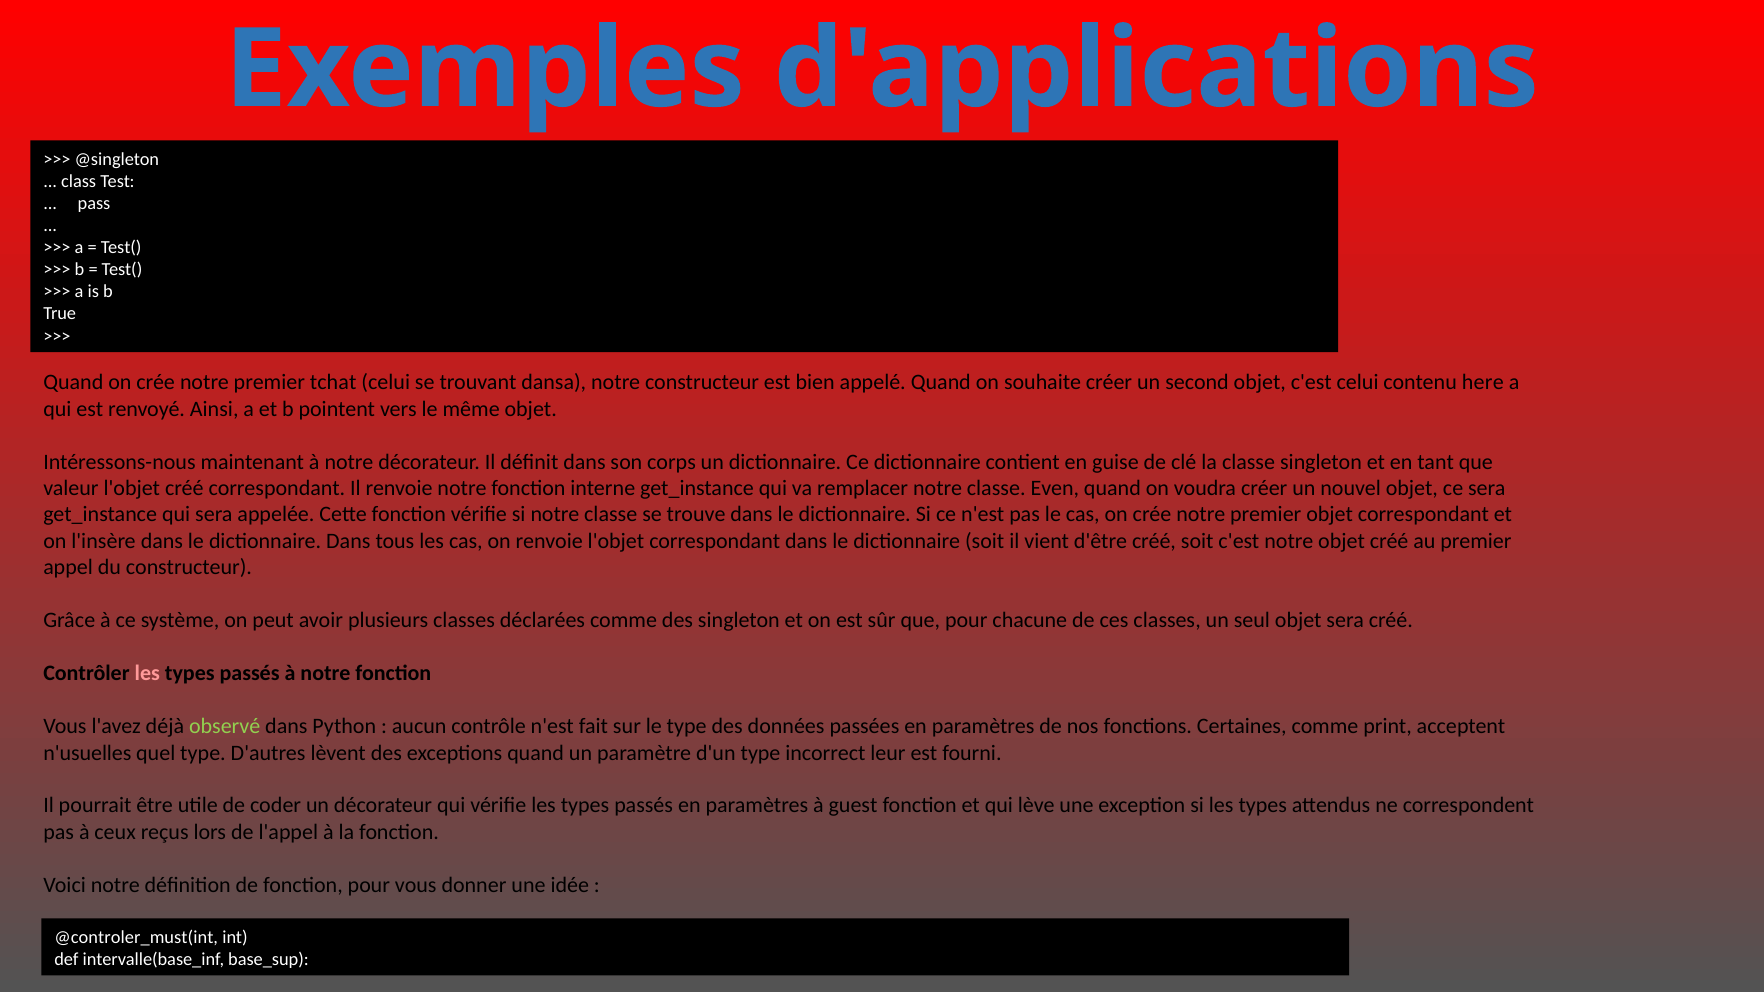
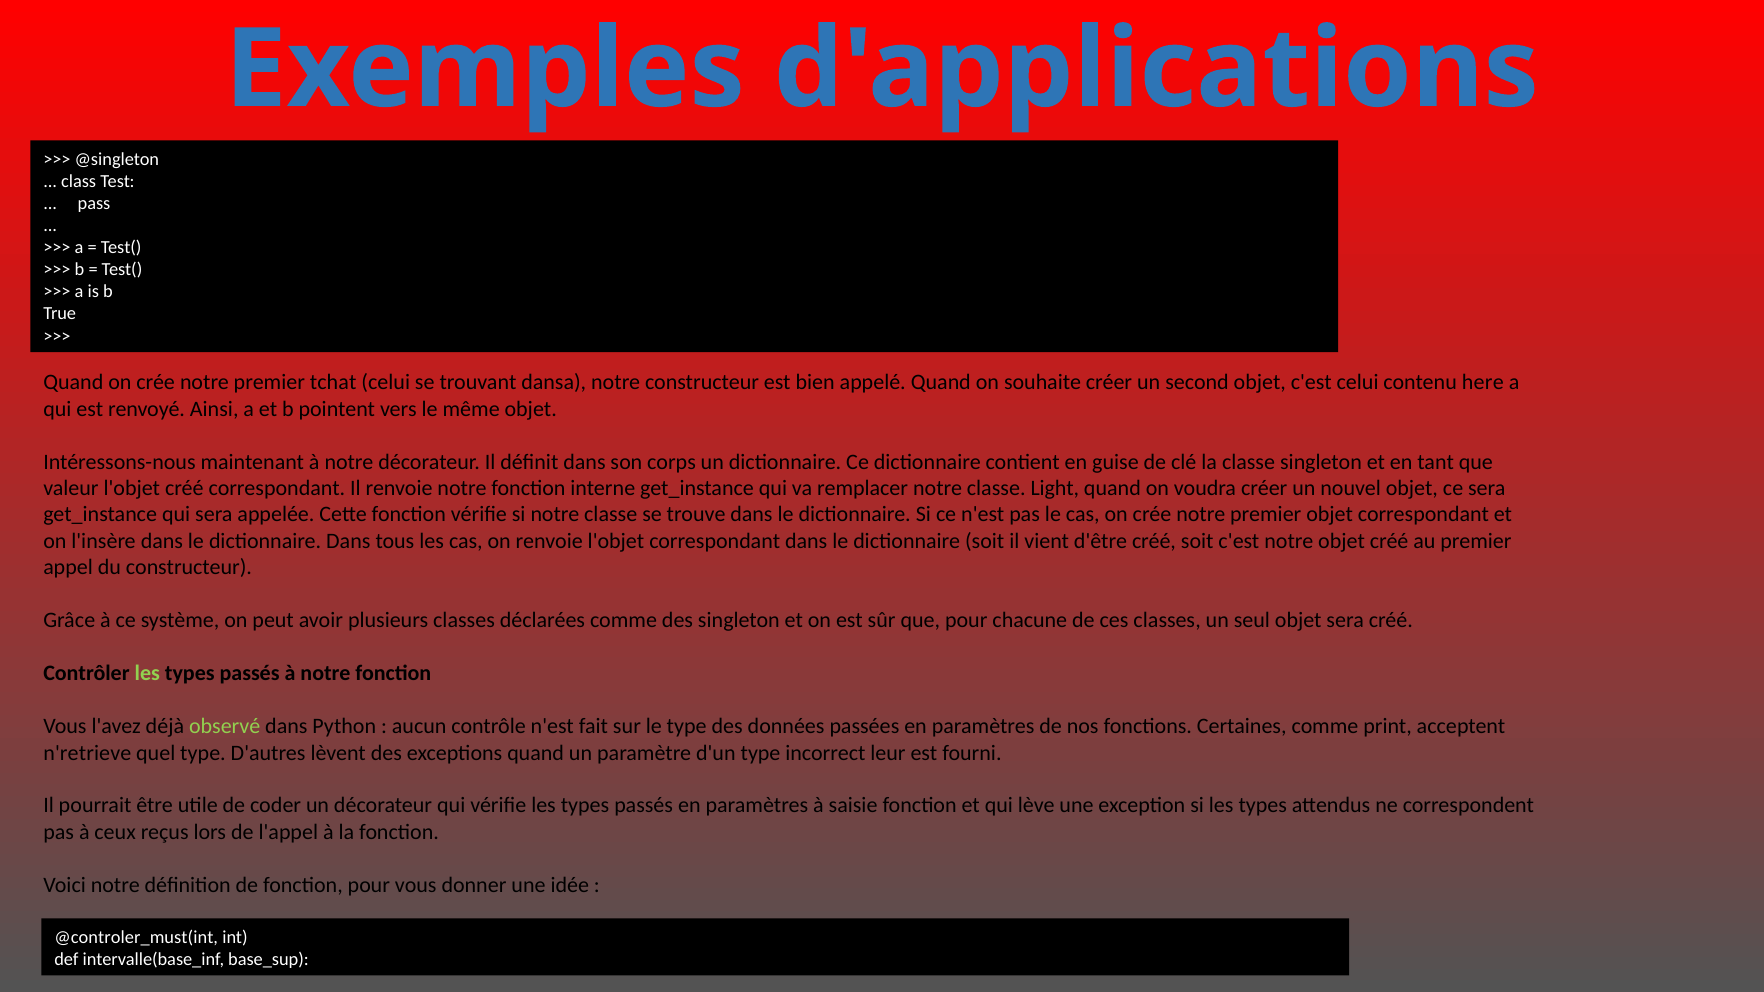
Even: Even -> Light
les at (147, 674) colour: pink -> light green
n'usuelles: n'usuelles -> n'retrieve
guest: guest -> saisie
